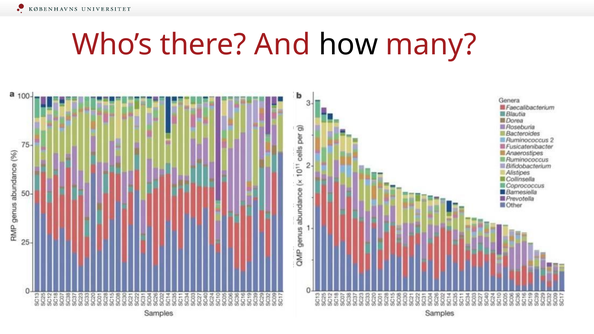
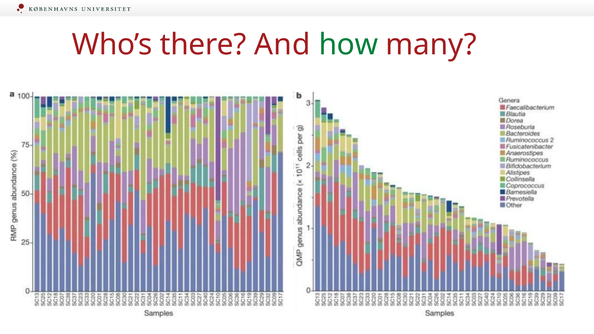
how colour: black -> green
